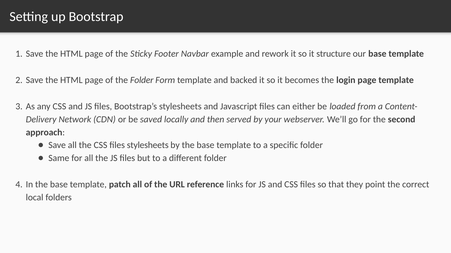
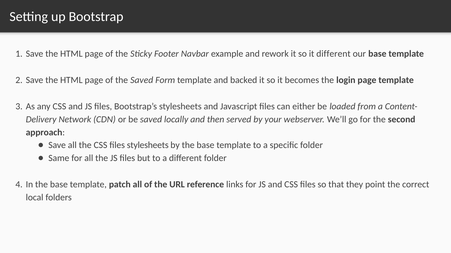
it structure: structure -> different
the Folder: Folder -> Saved
